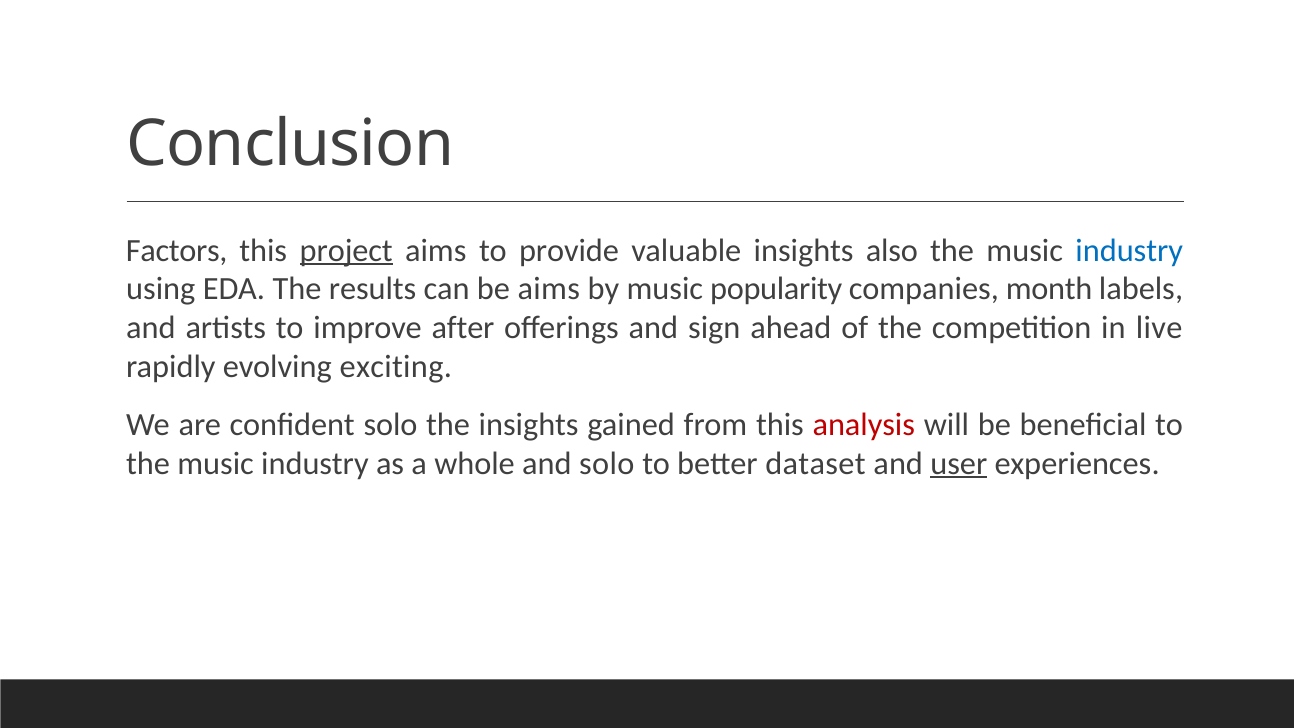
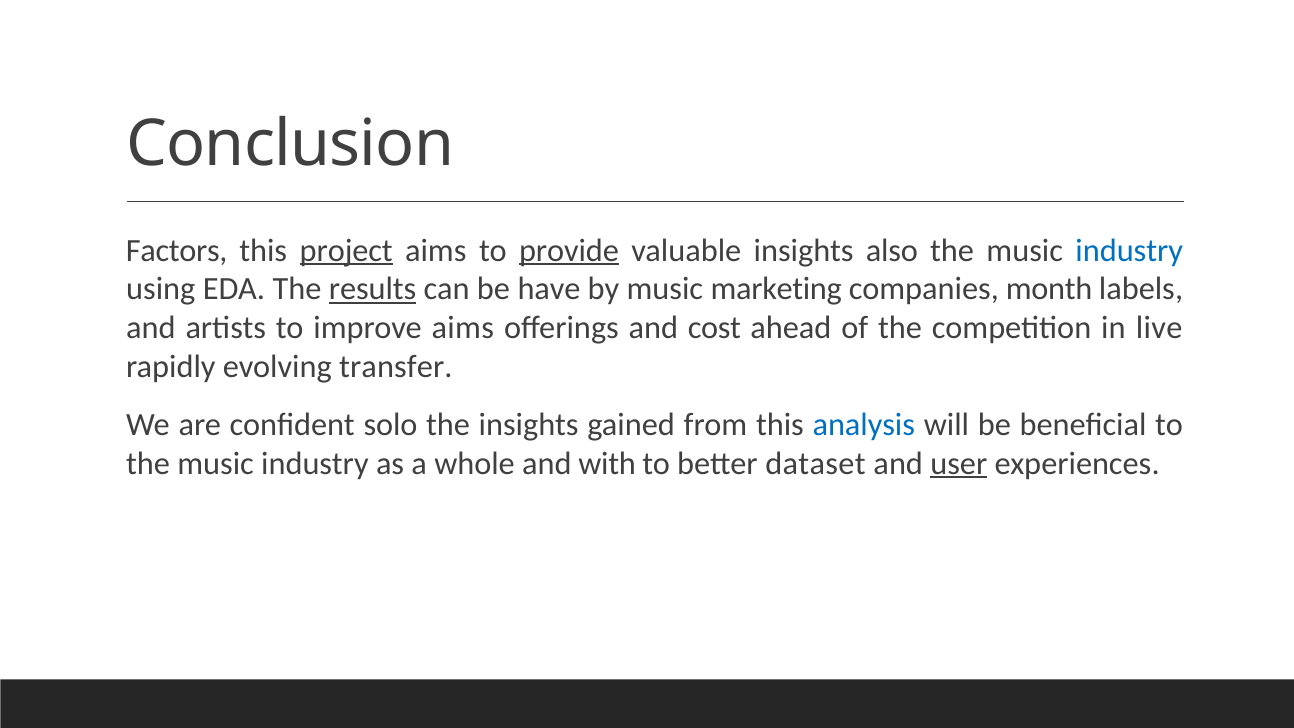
provide underline: none -> present
results underline: none -> present
be aims: aims -> have
popularity: popularity -> marketing
improve after: after -> aims
sign: sign -> cost
exciting: exciting -> transfer
analysis colour: red -> blue
and solo: solo -> with
